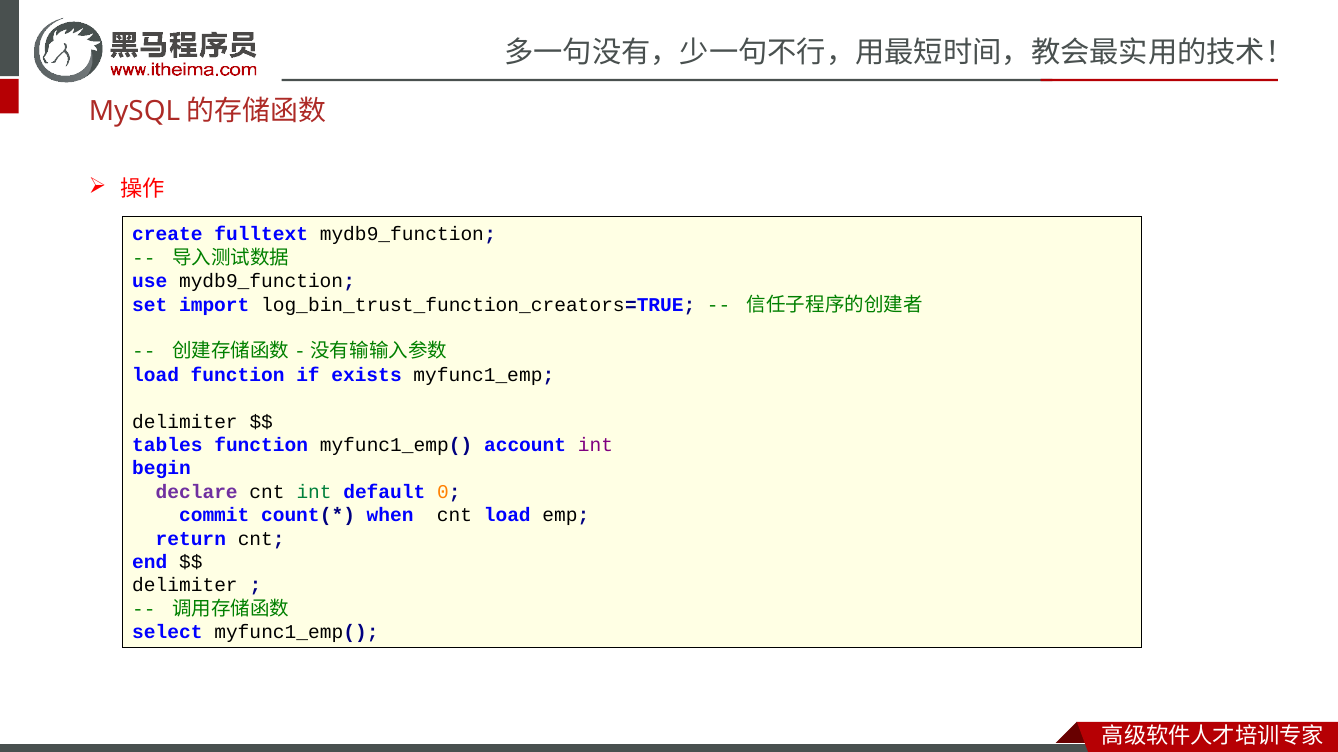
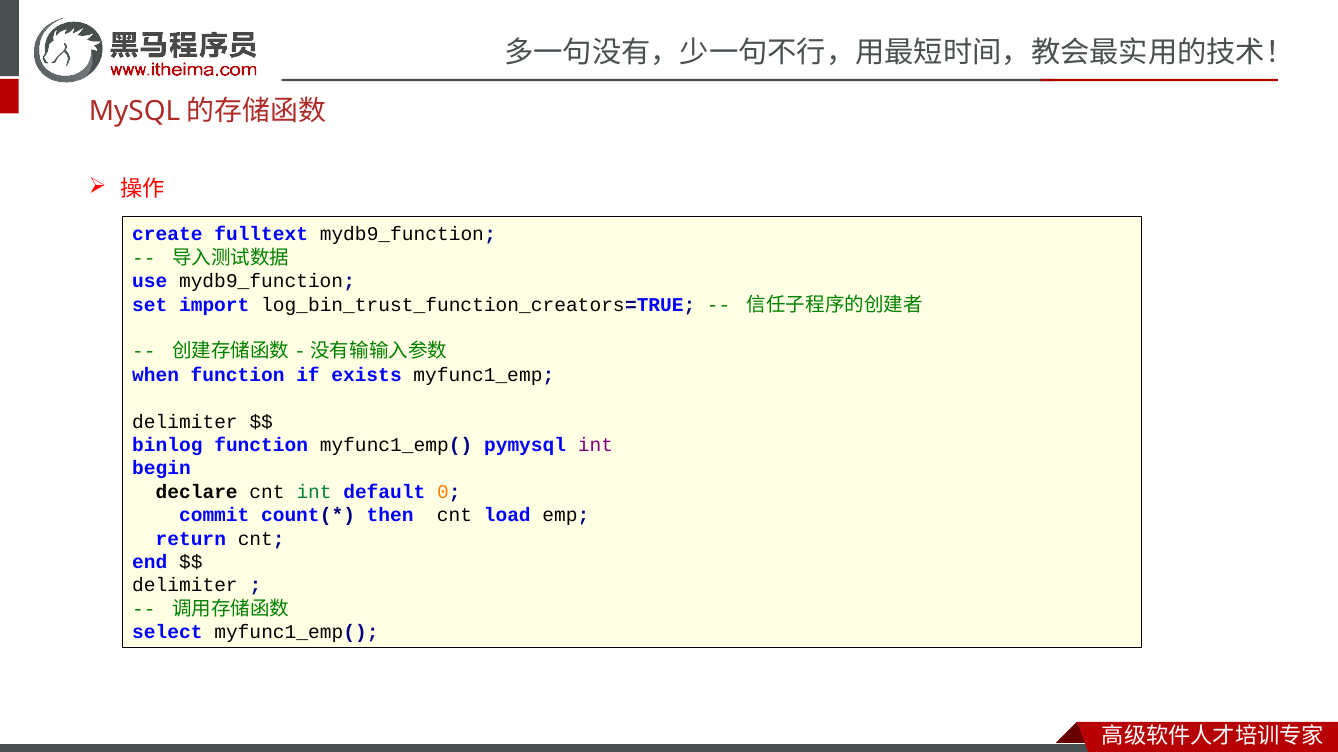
load at (156, 375): load -> when
tables: tables -> binlog
account: account -> pymysql
declare colour: purple -> black
when: when -> then
